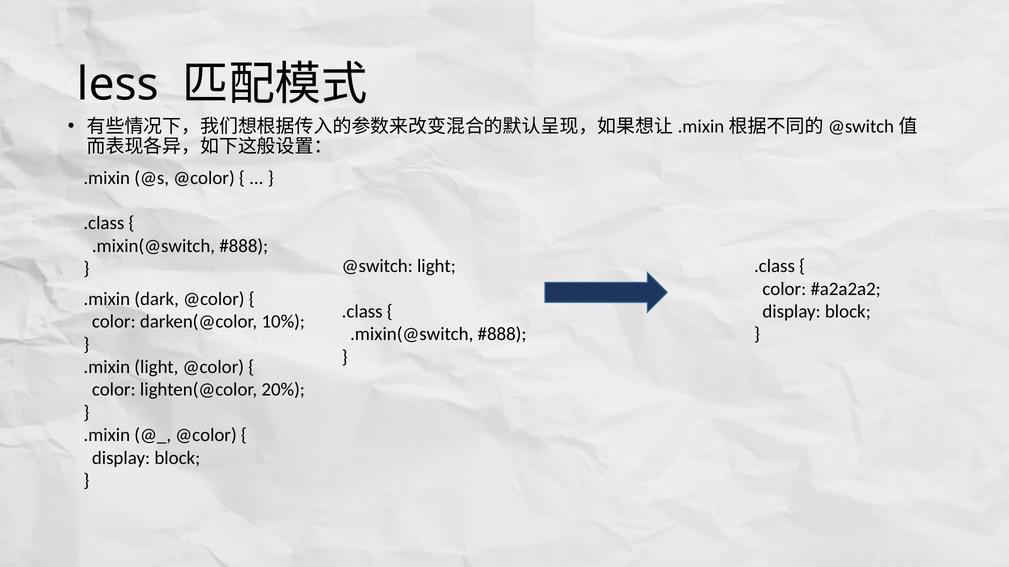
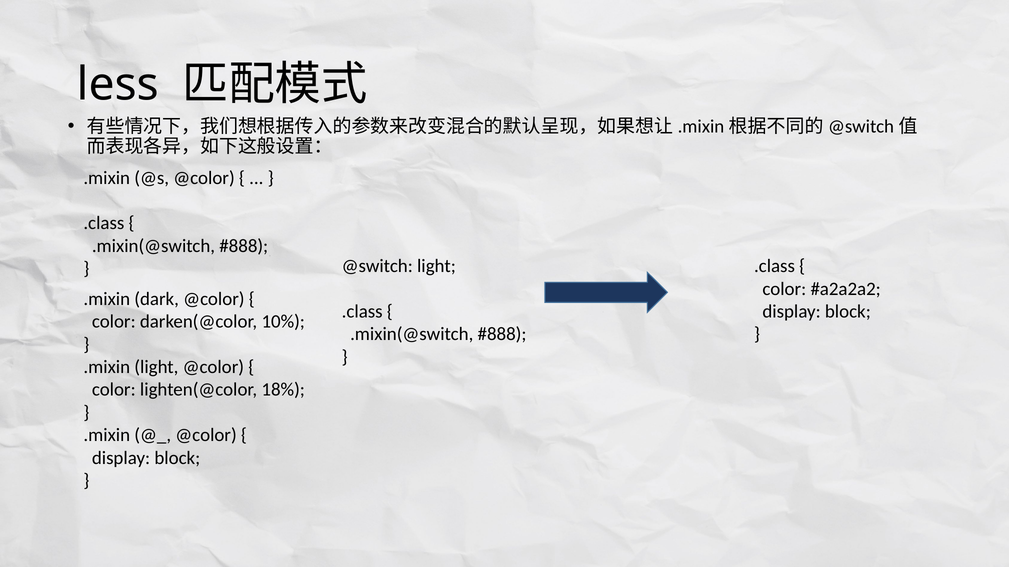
20%: 20% -> 18%
